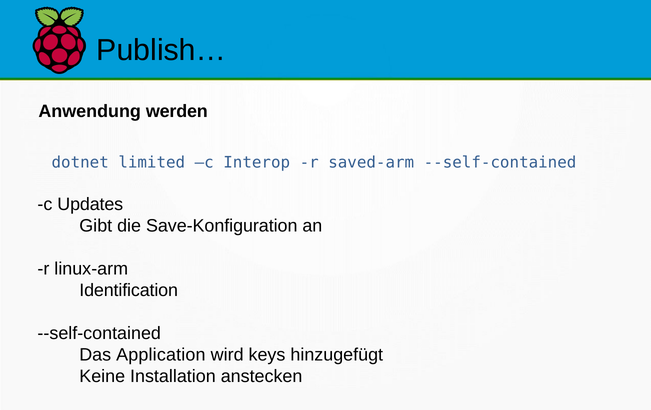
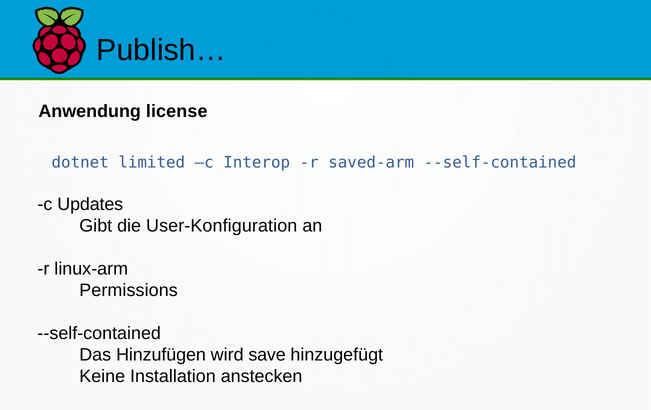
werden: werden -> license
Save-Konfiguration: Save-Konfiguration -> User-Konfiguration
Identification: Identification -> Permissions
Application: Application -> Hinzufügen
keys: keys -> save
